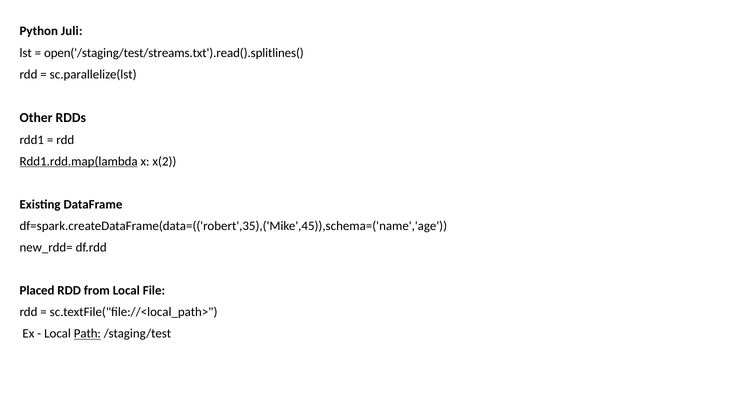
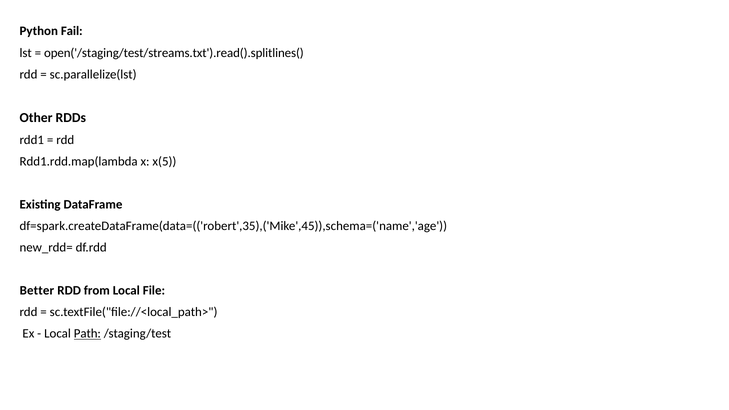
Juli: Juli -> Fail
Rdd1.rdd.map(lambda underline: present -> none
x(2: x(2 -> x(5
Placed: Placed -> Better
